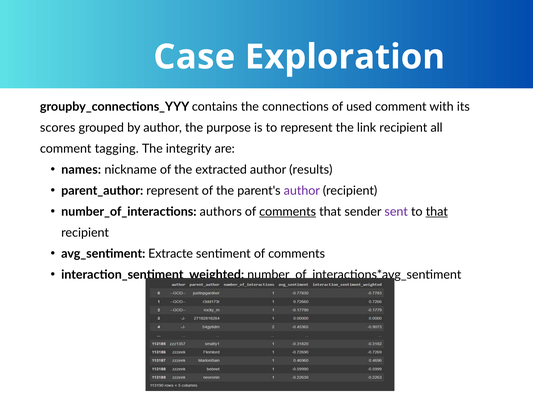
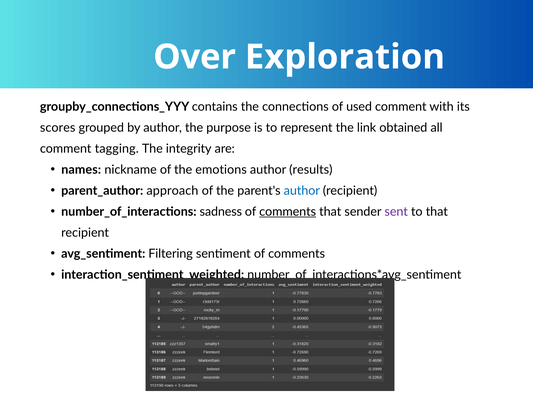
Case: Case -> Over
link recipient: recipient -> obtained
extracted: extracted -> emotions
parent_author represent: represent -> approach
author at (302, 191) colour: purple -> blue
authors: authors -> sadness
that at (437, 212) underline: present -> none
Extracte: Extracte -> Filtering
